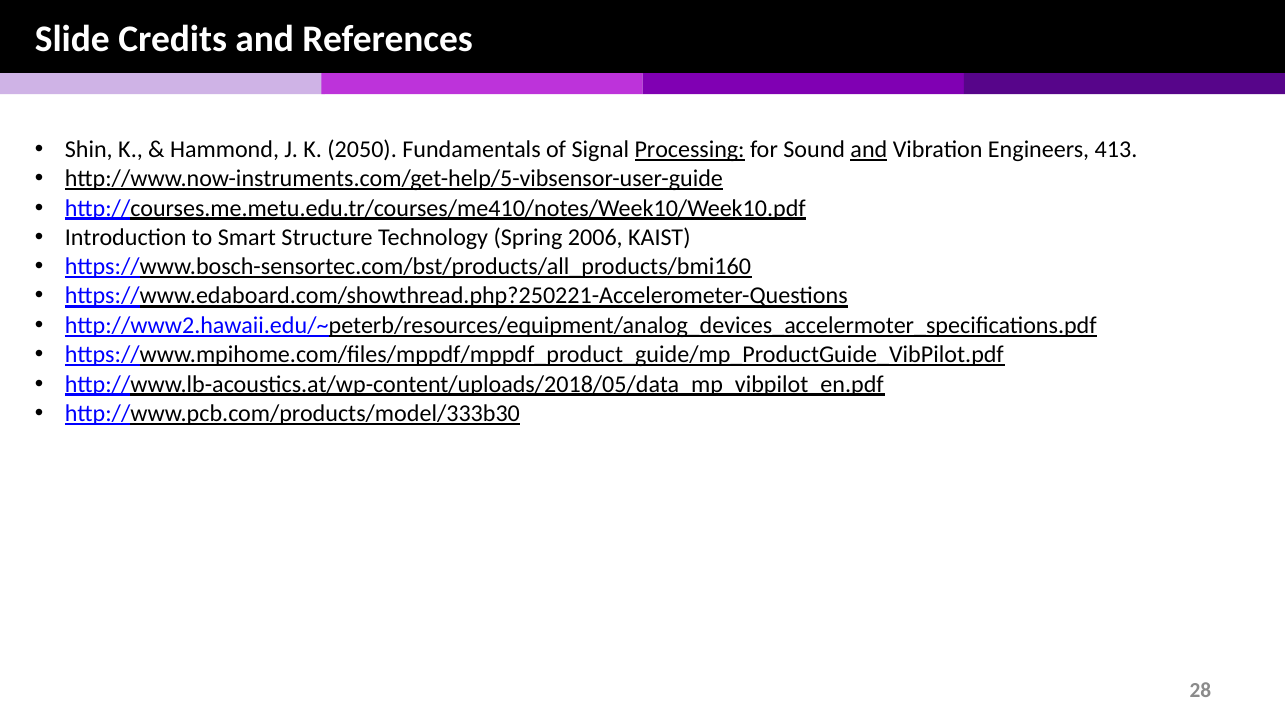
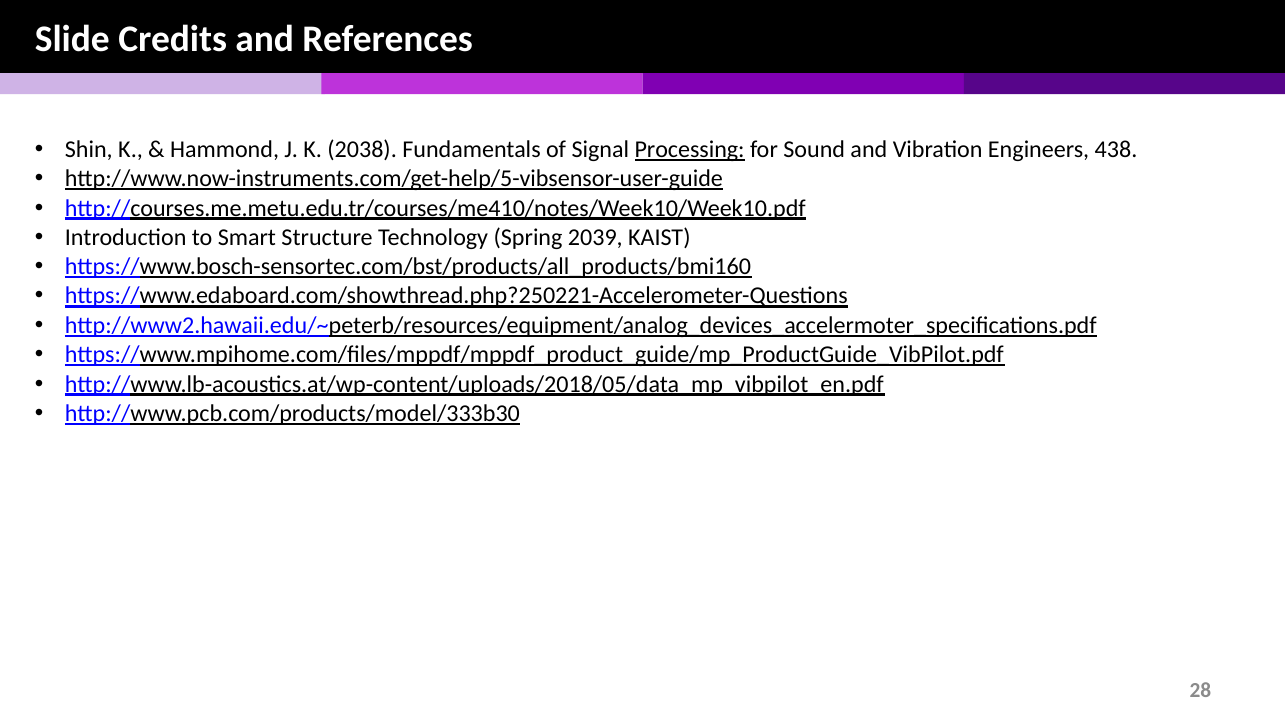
2050: 2050 -> 2038
and at (869, 150) underline: present -> none
413: 413 -> 438
2006: 2006 -> 2039
